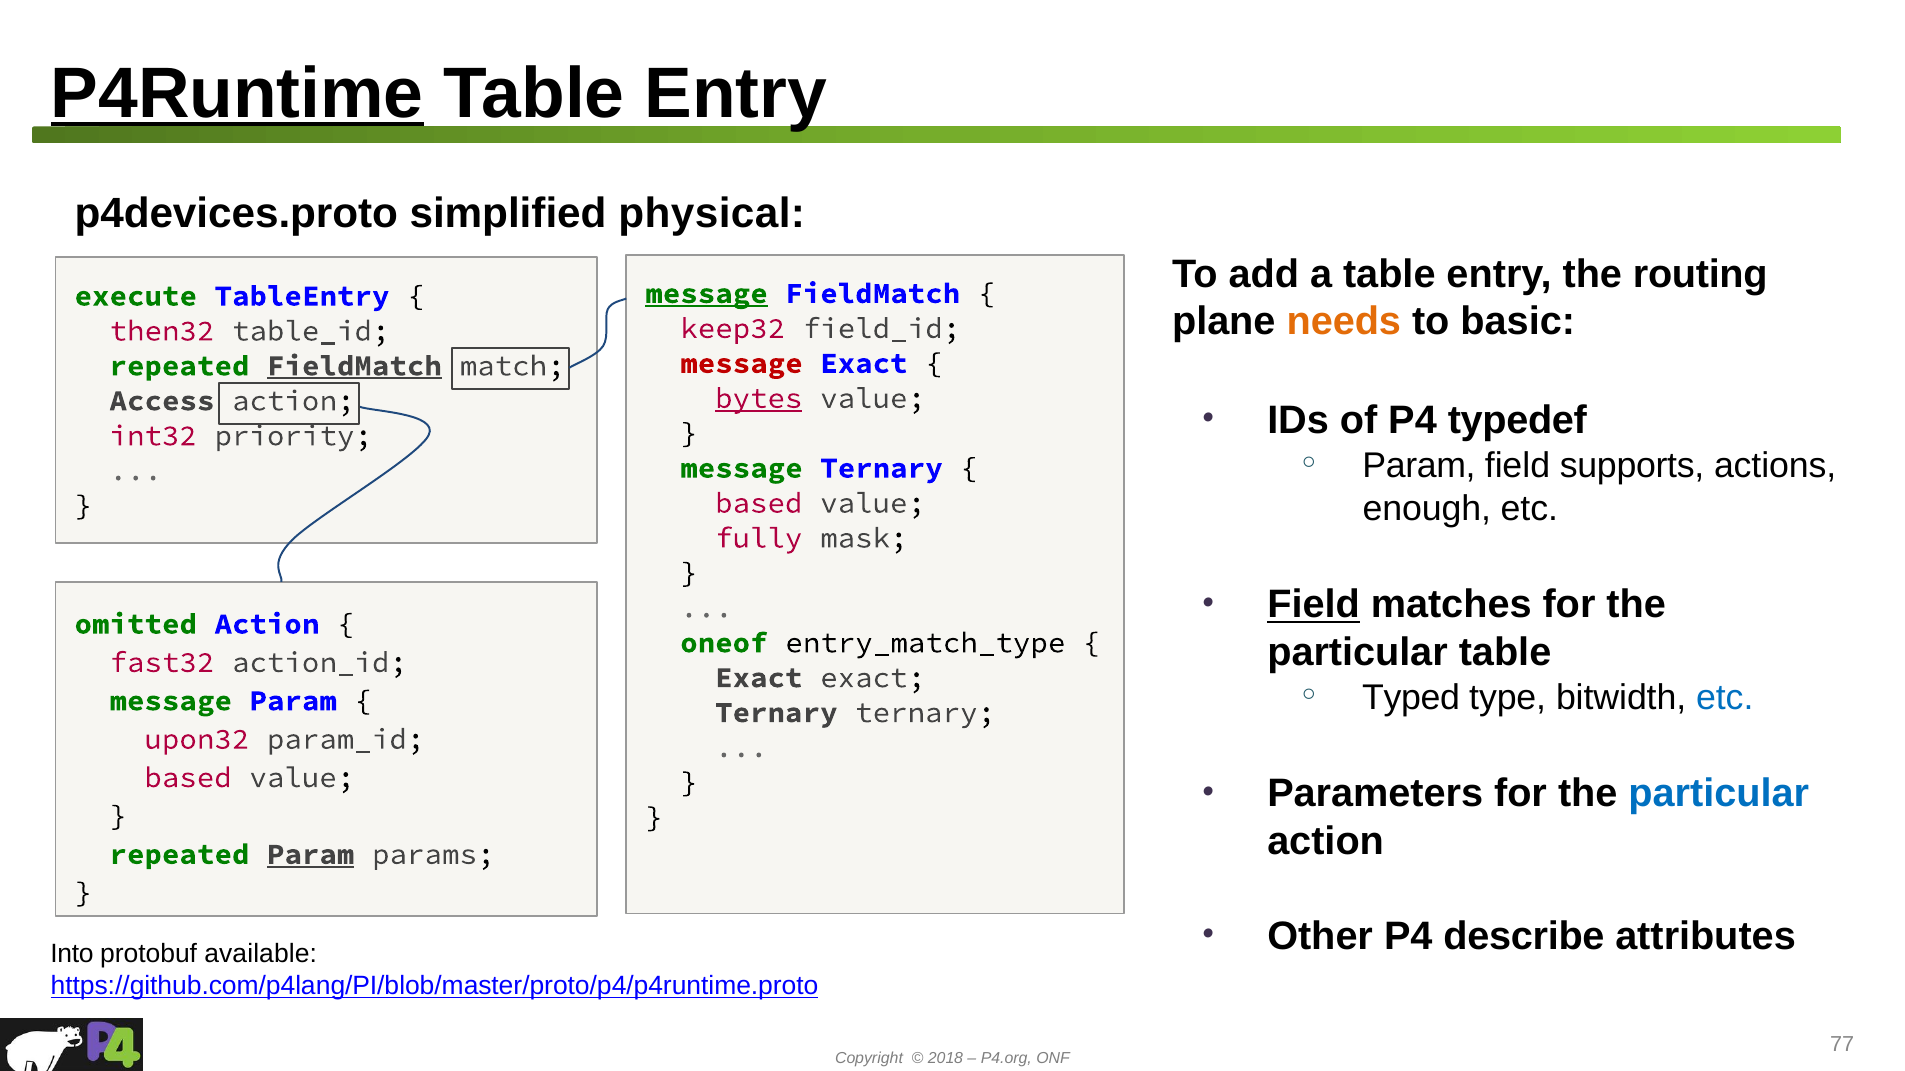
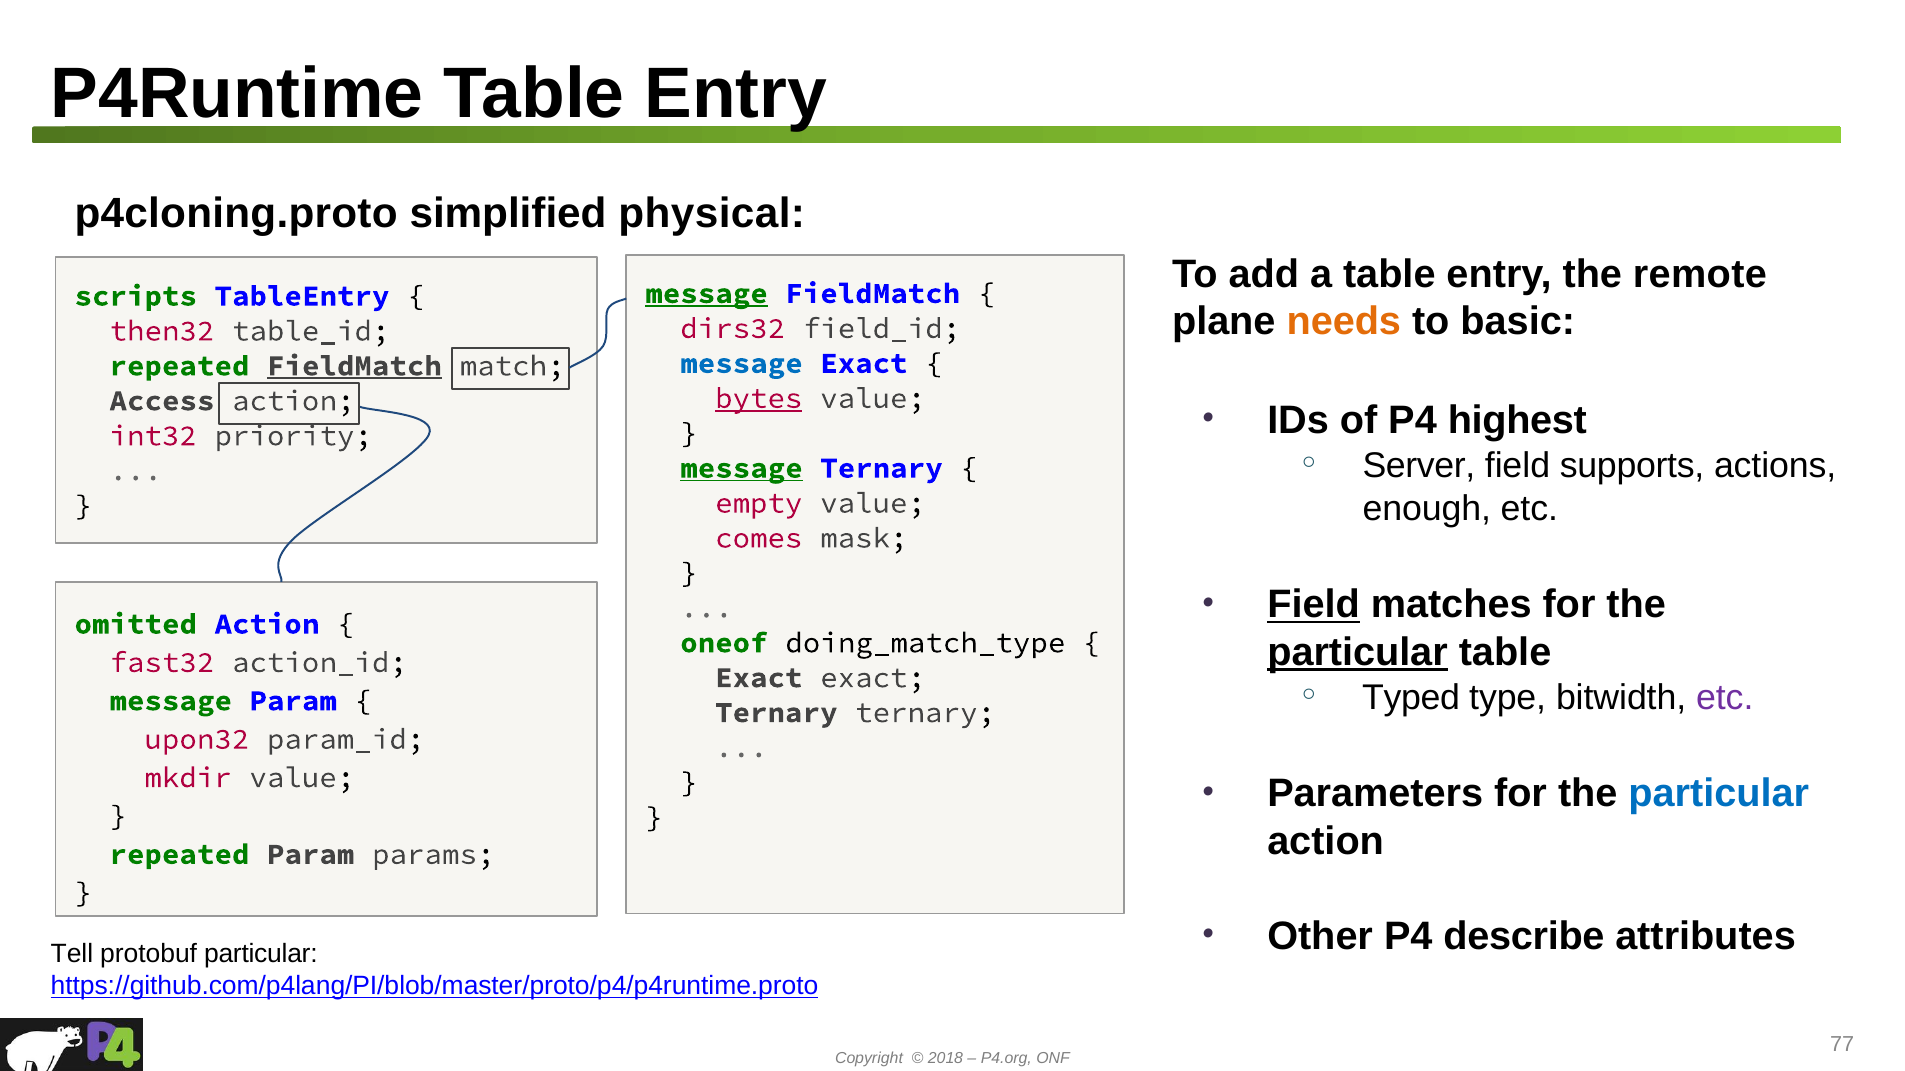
P4Runtime underline: present -> none
p4devices.proto: p4devices.proto -> p4cloning.proto
routing: routing -> remote
execute: execute -> scripts
keep32: keep32 -> dirs32
message at (741, 363) colour: red -> blue
typedef: typedef -> highest
Param at (1419, 466): Param -> Server
message at (741, 468) underline: none -> present
based at (759, 503): based -> empty
fully: fully -> comes
particular at (1358, 653) underline: none -> present
entry_match_type: entry_match_type -> doing_match_type
etc at (1725, 698) colour: blue -> purple
based at (188, 778): based -> mkdir
Param at (311, 855) underline: present -> none
Into: Into -> Tell
protobuf available: available -> particular
